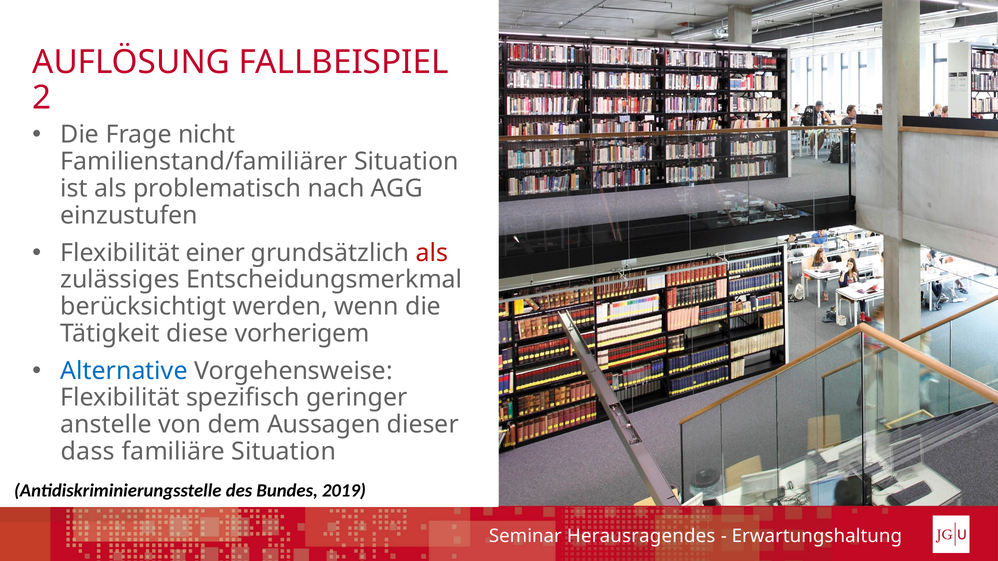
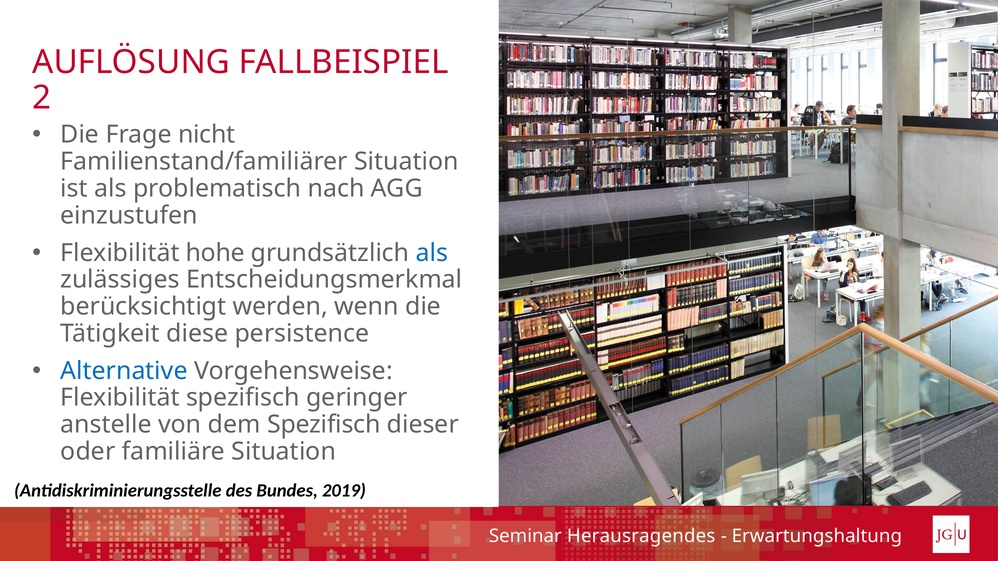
einer: einer -> hohe
als at (432, 253) colour: red -> blue
vorherigem: vorherigem -> persistence
dem Aussagen: Aussagen -> Spezifisch
dass: dass -> oder
